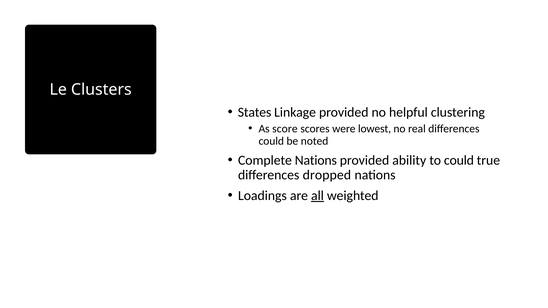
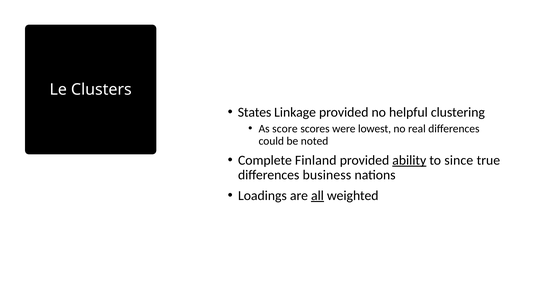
Complete Nations: Nations -> Finland
ability underline: none -> present
to could: could -> since
dropped: dropped -> business
